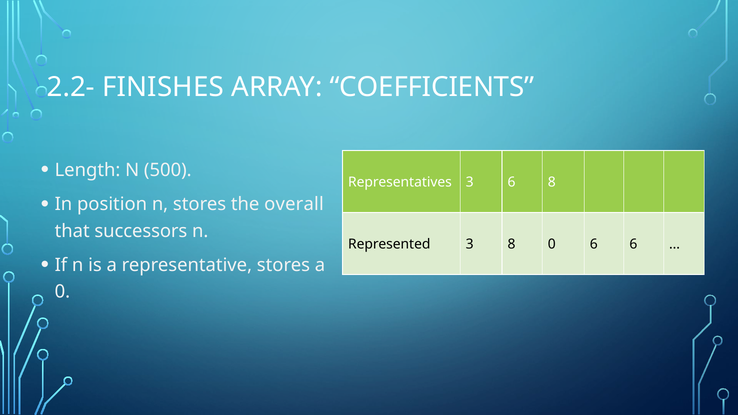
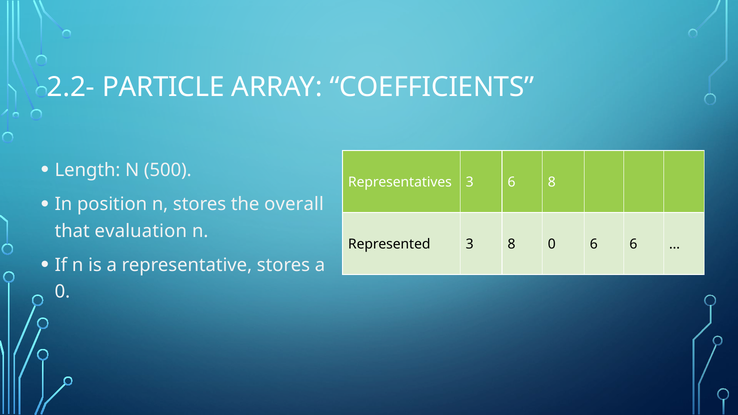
FINISHES: FINISHES -> PARTICLE
successors: successors -> evaluation
